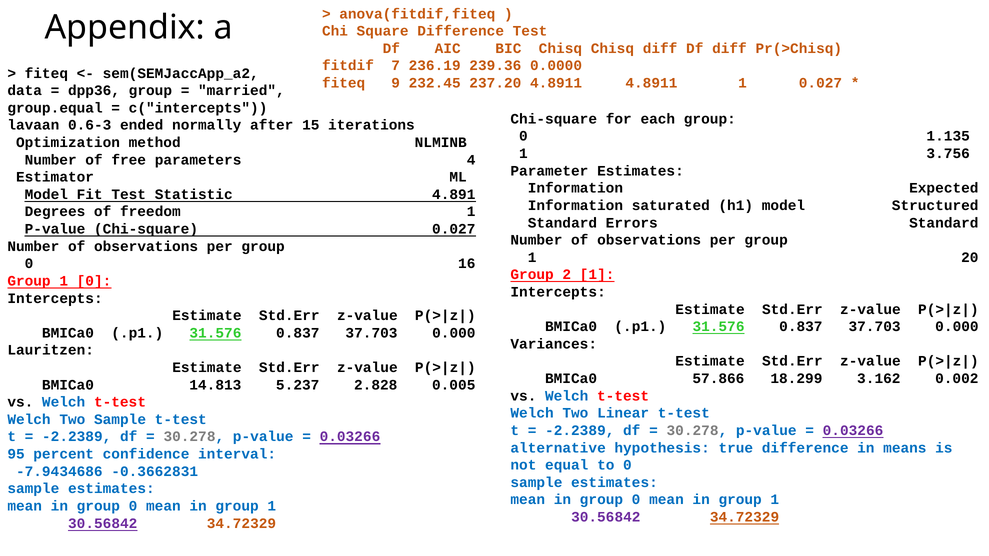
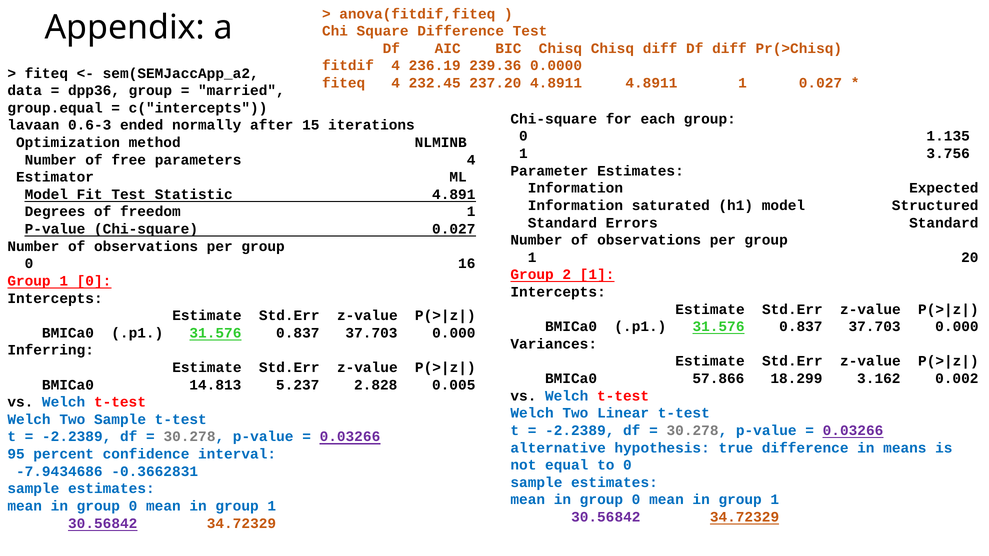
fitdif 7: 7 -> 4
fiteq 9: 9 -> 4
Lauritzen: Lauritzen -> Inferring
